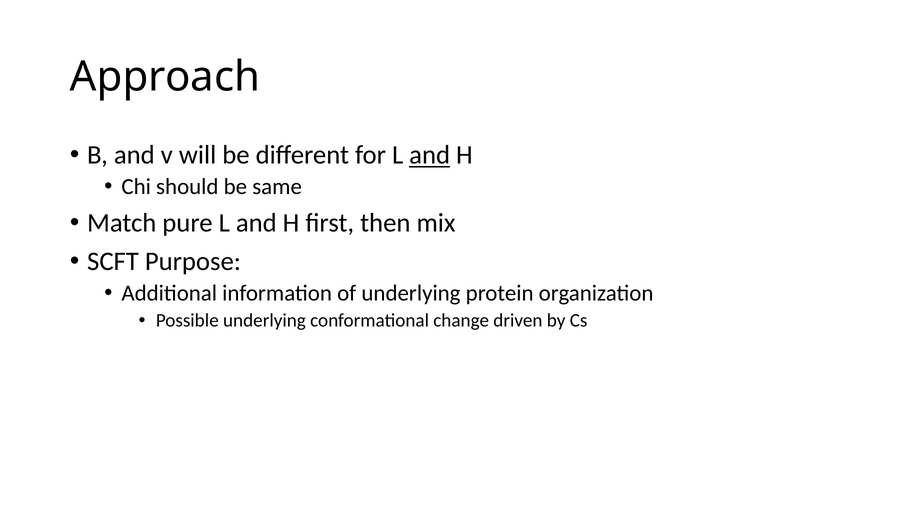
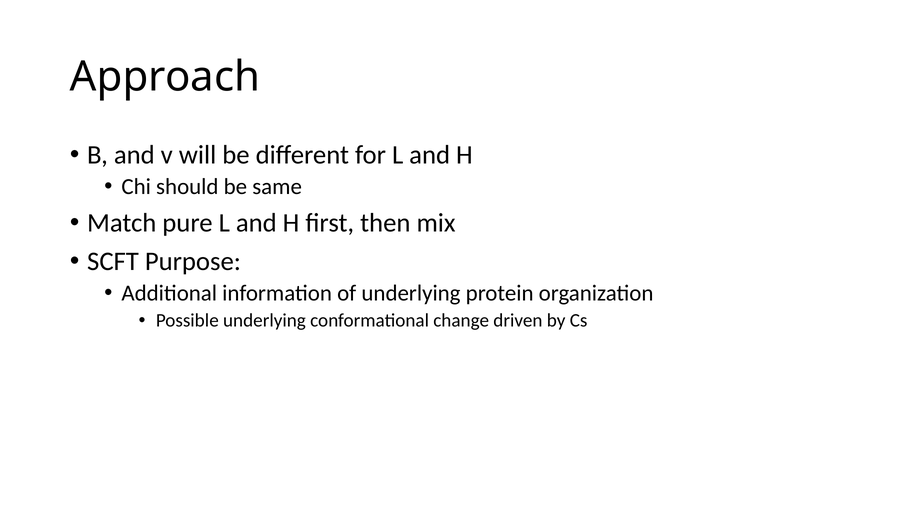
and at (430, 155) underline: present -> none
